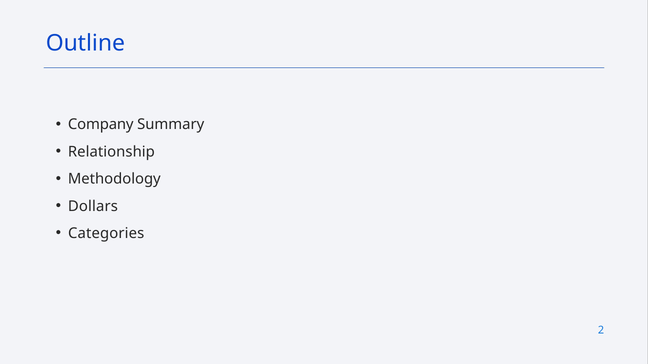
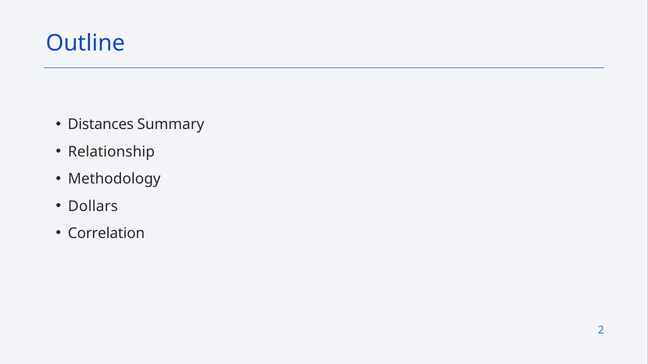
Company: Company -> Distances
Categories: Categories -> Correlation
